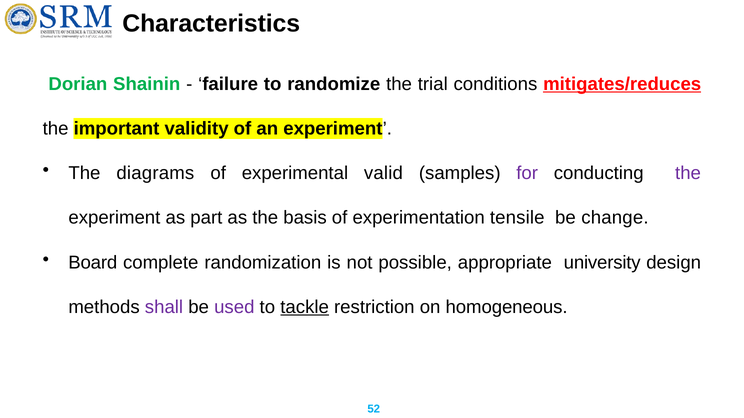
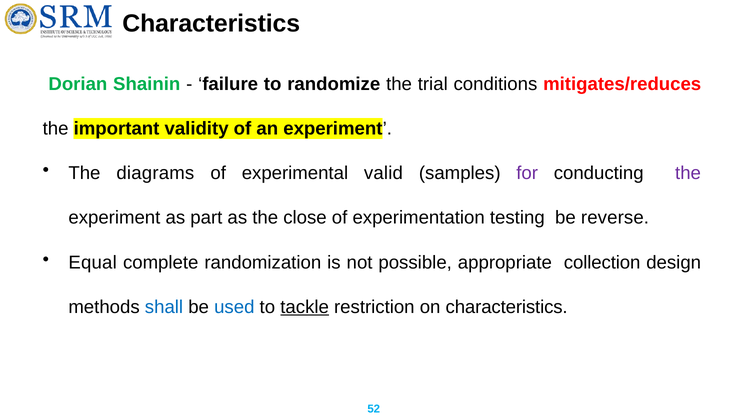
mitigates/reduces underline: present -> none
basis: basis -> close
tensile: tensile -> testing
change: change -> reverse
Board: Board -> Equal
university: university -> collection
shall colour: purple -> blue
used colour: purple -> blue
on homogeneous: homogeneous -> characteristics
